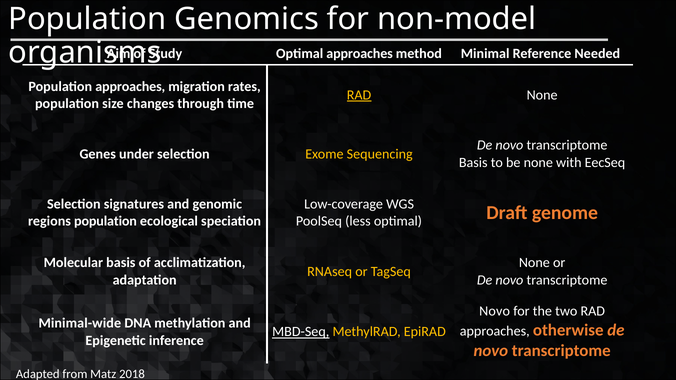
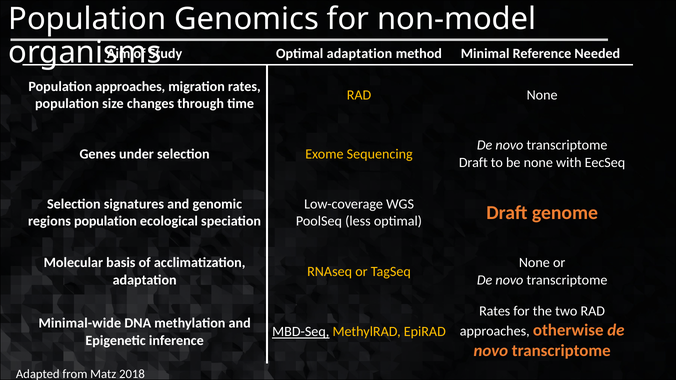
Optimal approaches: approaches -> adaptation
RAD at (359, 95) underline: present -> none
Basis at (473, 163): Basis -> Draft
Novo at (495, 311): Novo -> Rates
